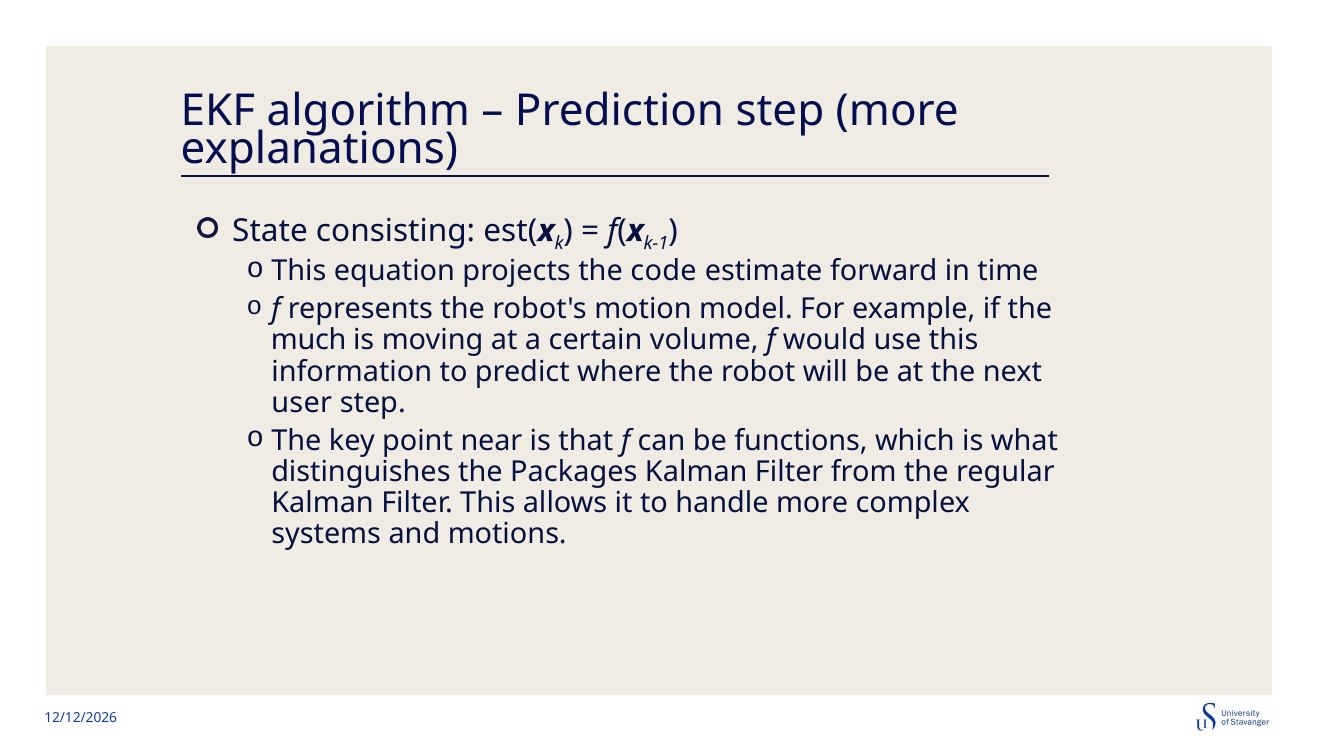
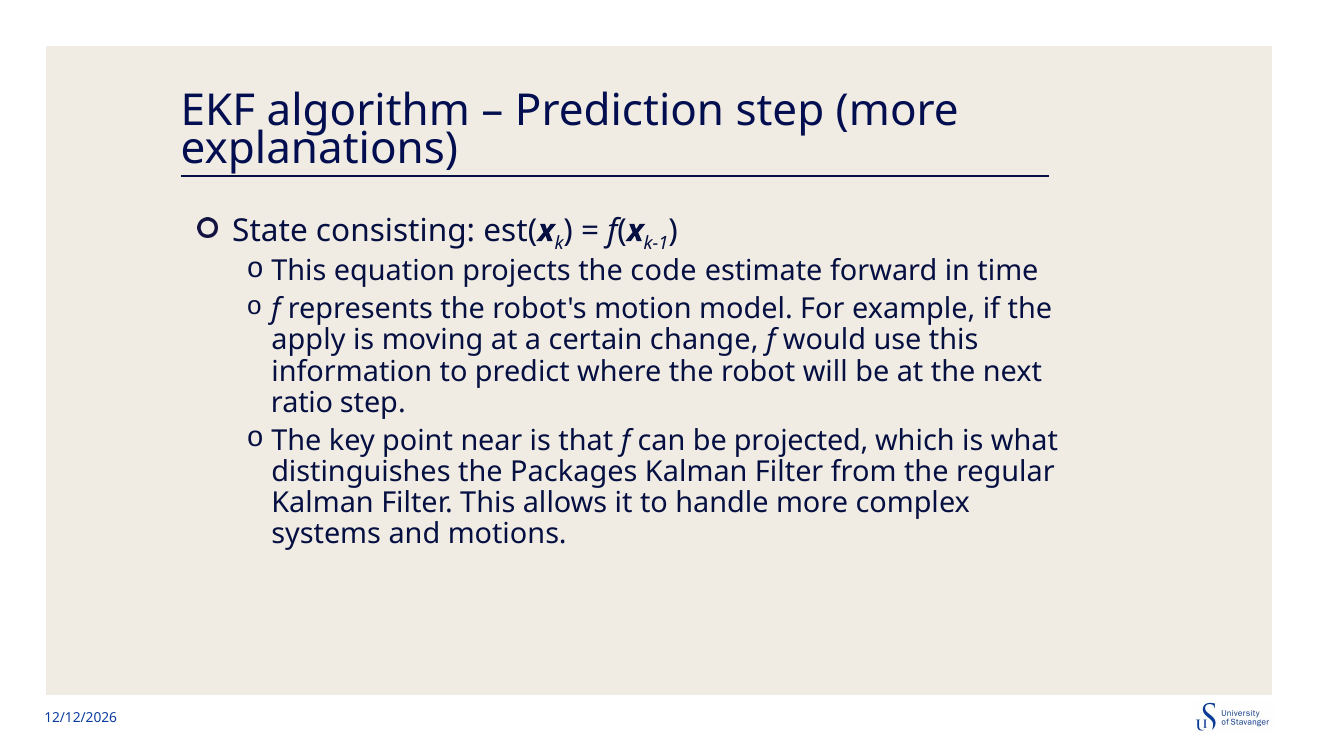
much: much -> apply
volume: volume -> change
user: user -> ratio
functions: functions -> projected
